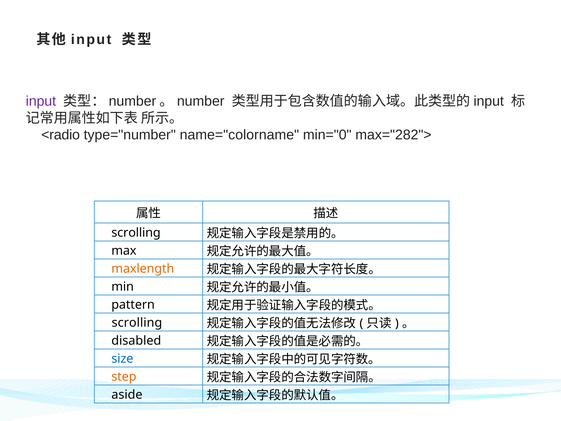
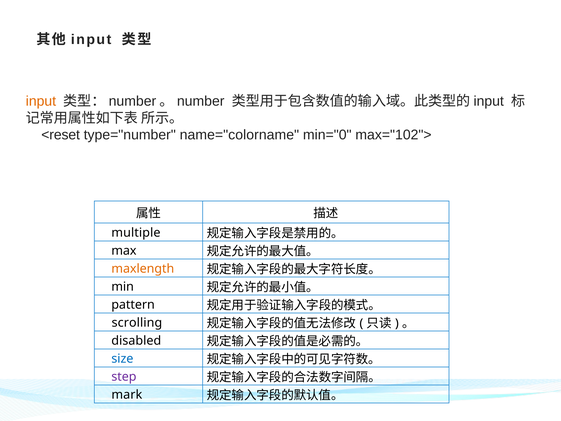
input at (41, 101) colour: purple -> orange
<radio: <radio -> <reset
max="282">: max="282"> -> max="102">
scrolling at (136, 233): scrolling -> multiple
step colour: orange -> purple
aside: aside -> mark
